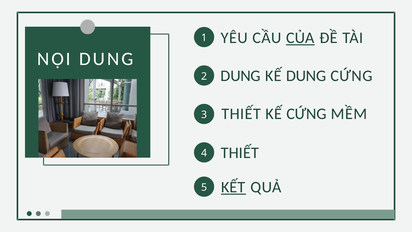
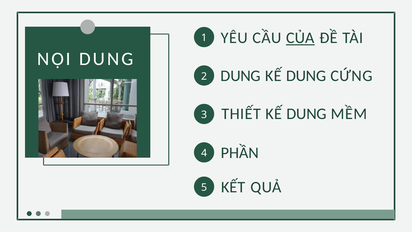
THIẾT KẾ CỨNG: CỨNG -> DUNG
4 THIẾT: THIẾT -> PHẦN
KẾT underline: present -> none
